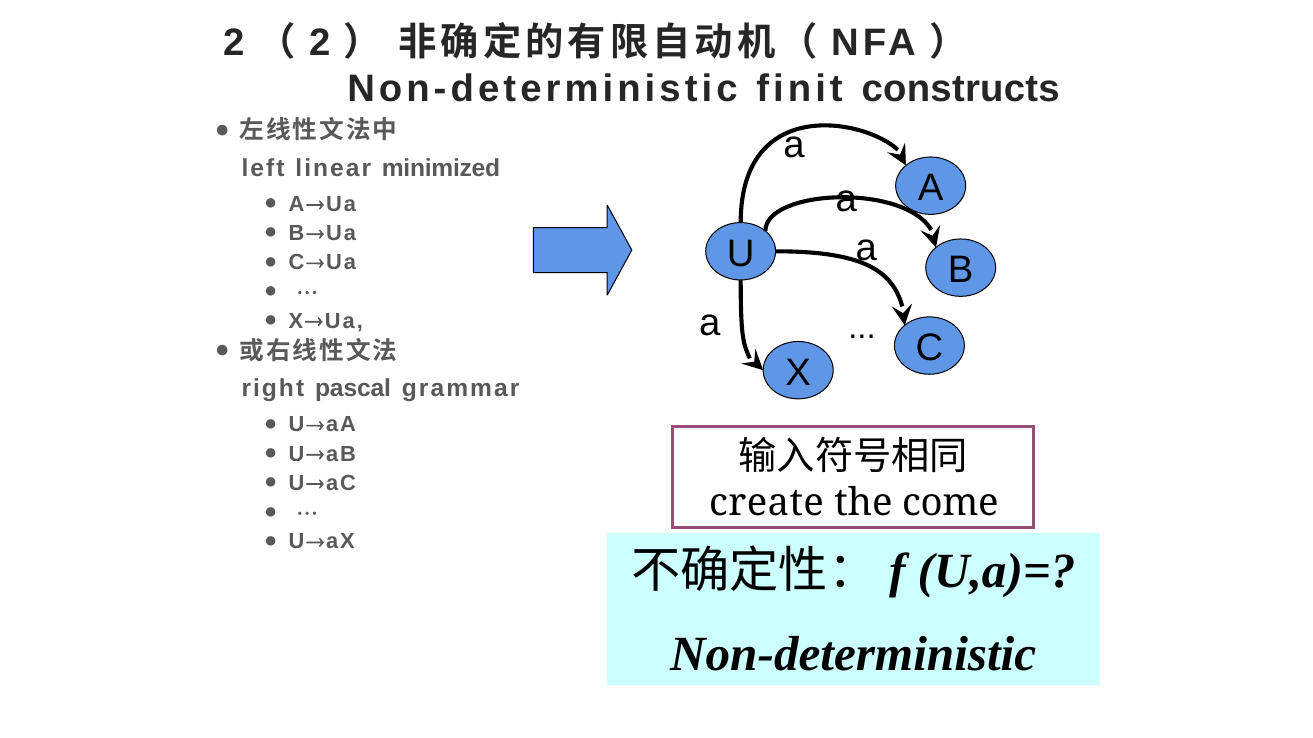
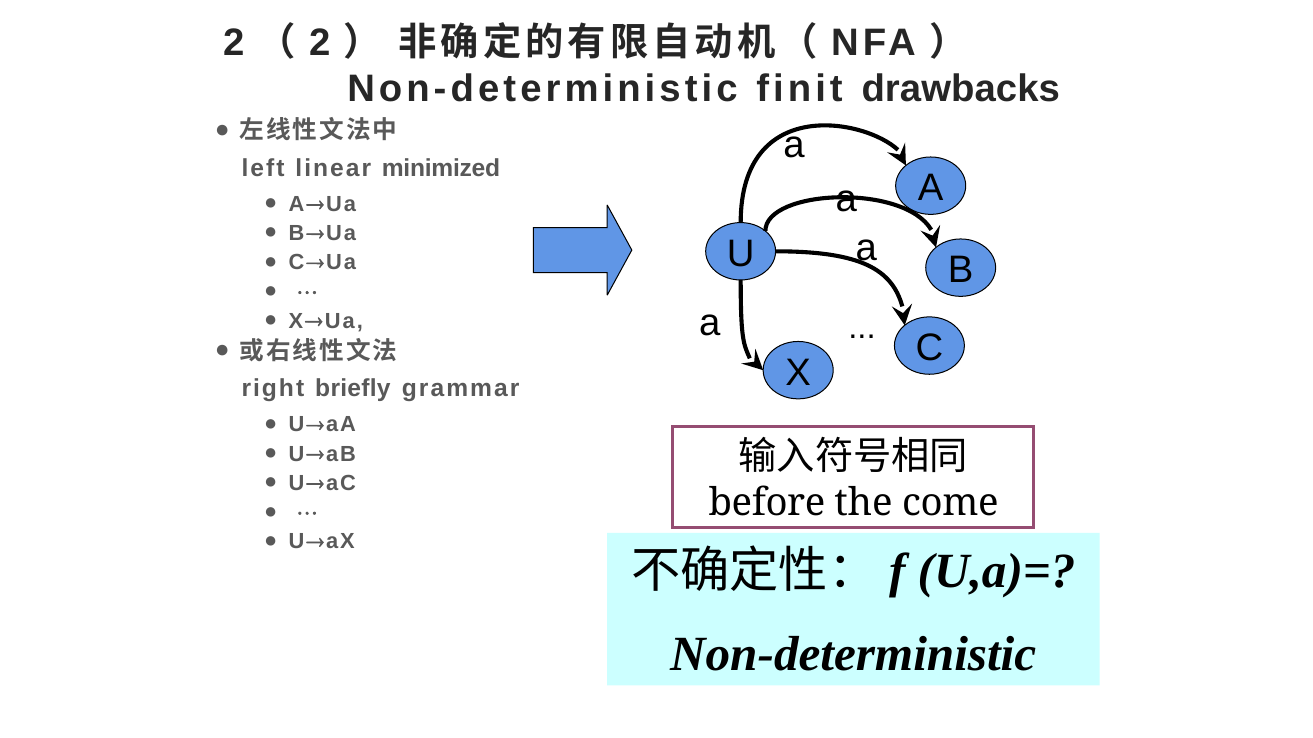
constructs: constructs -> drawbacks
pascal: pascal -> briefly
create: create -> before
